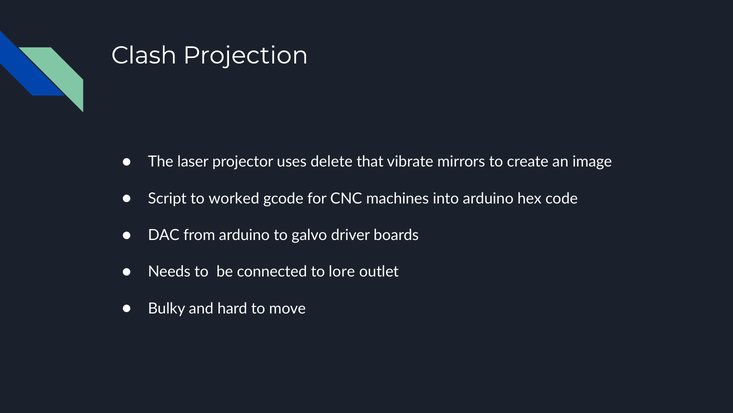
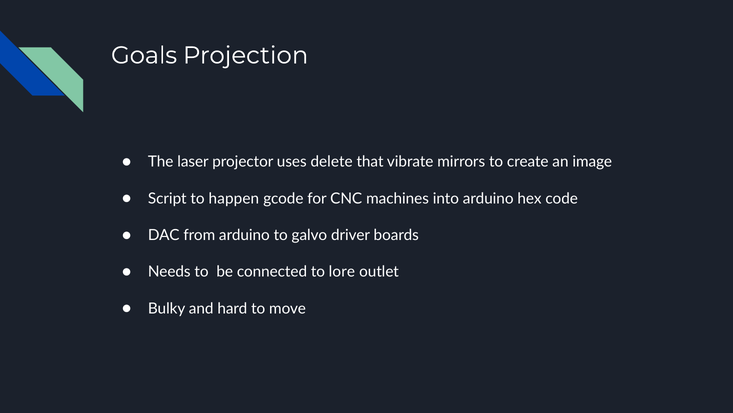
Clash: Clash -> Goals
worked: worked -> happen
